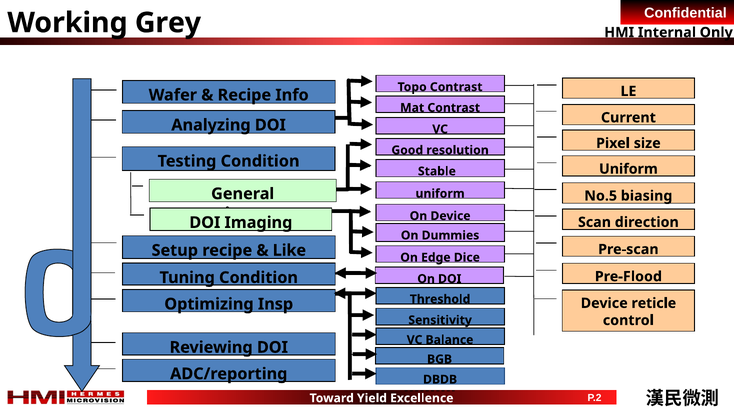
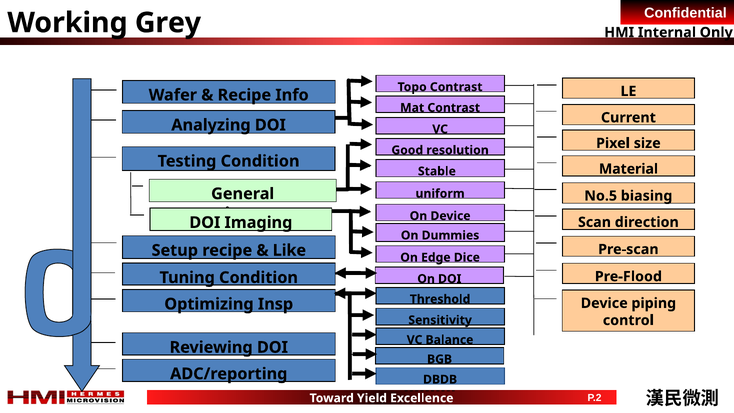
Uniform at (628, 169): Uniform -> Material
reticle: reticle -> piping
